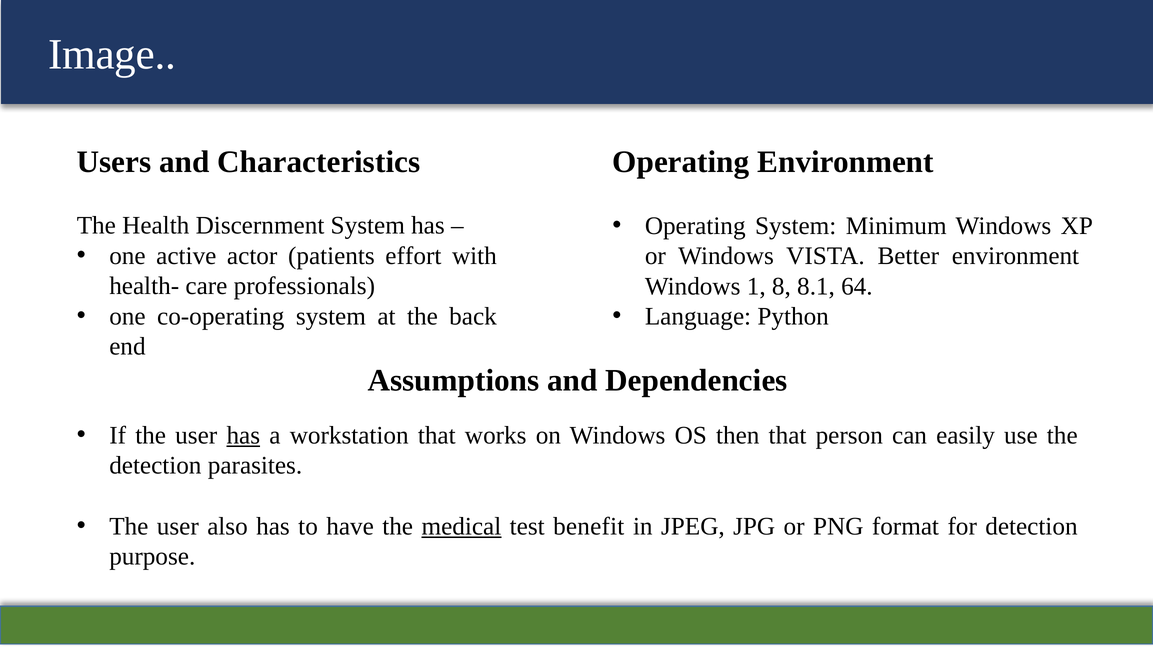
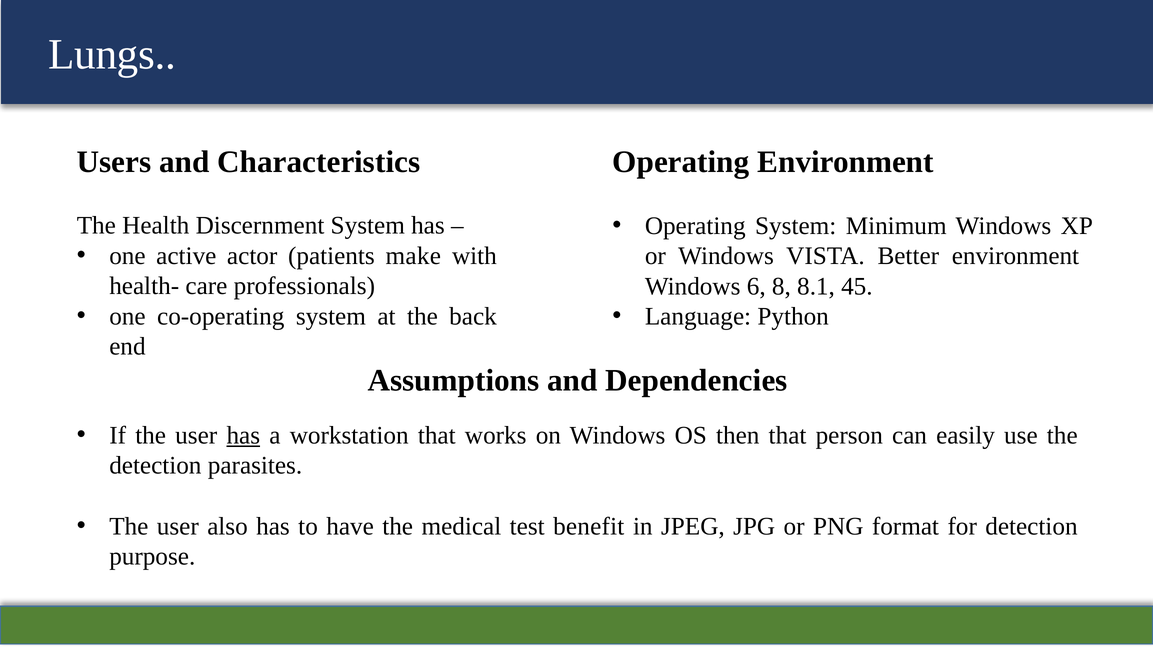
Image: Image -> Lungs
effort: effort -> make
1: 1 -> 6
64: 64 -> 45
medical underline: present -> none
